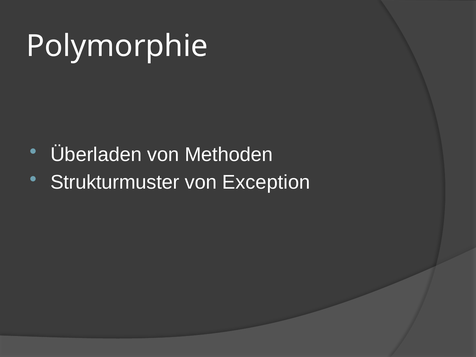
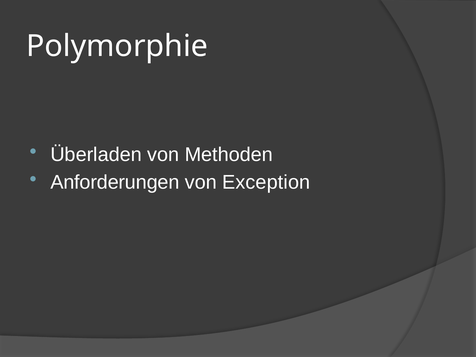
Strukturmuster: Strukturmuster -> Anforderungen
